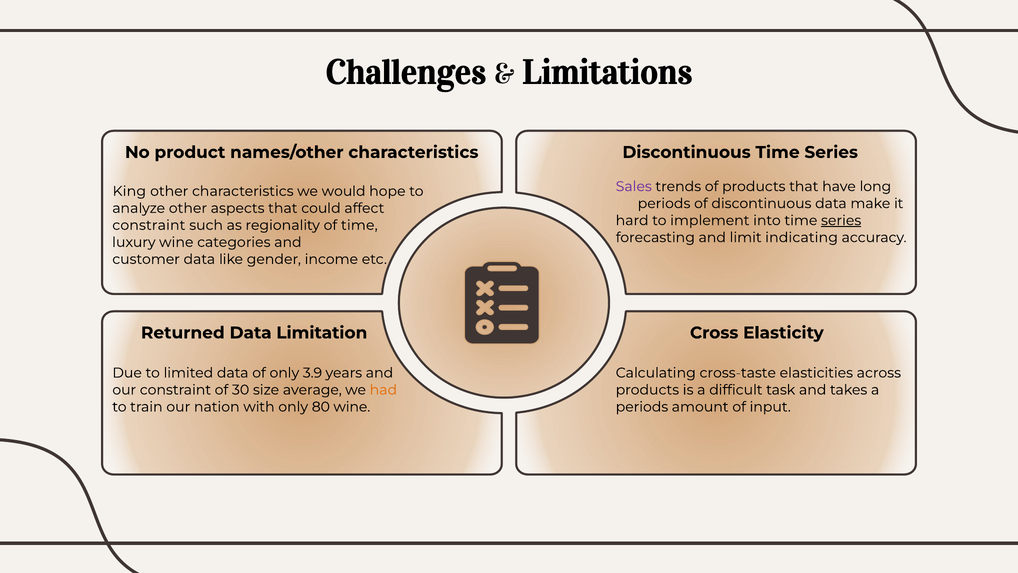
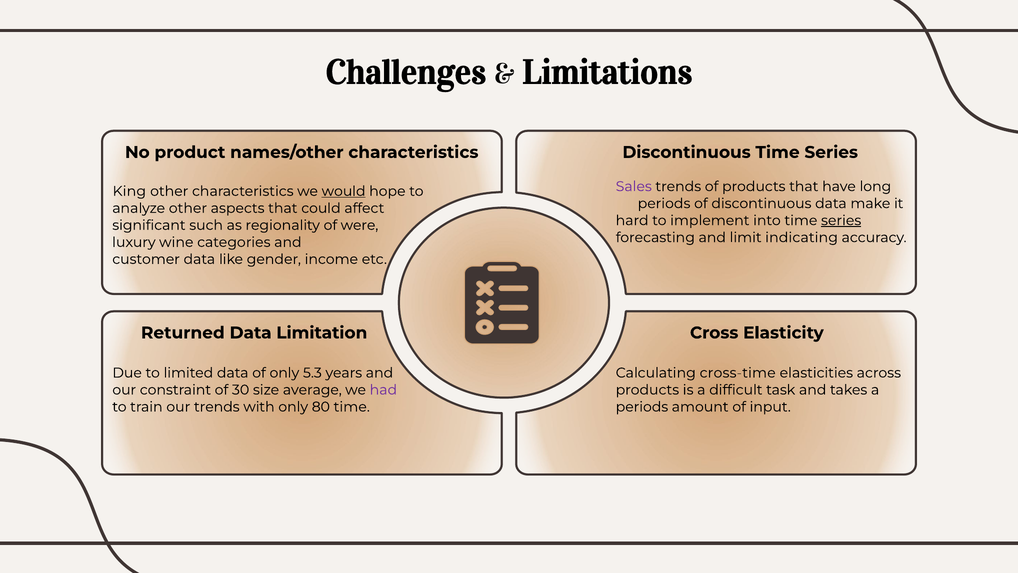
would underline: none -> present
constraint at (149, 225): constraint -> significant
of time: time -> were
3.9: 3.9 -> 5.3
cross-taste: cross-taste -> cross-time
had colour: orange -> purple
our nation: nation -> trends
80 wine: wine -> time
